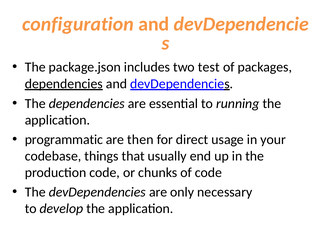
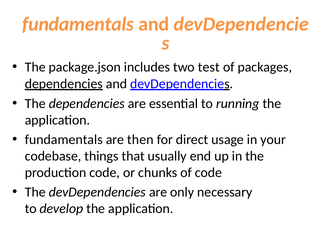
configuration at (78, 24): configuration -> fundamentals
programmatic at (64, 140): programmatic -> fundamentals
